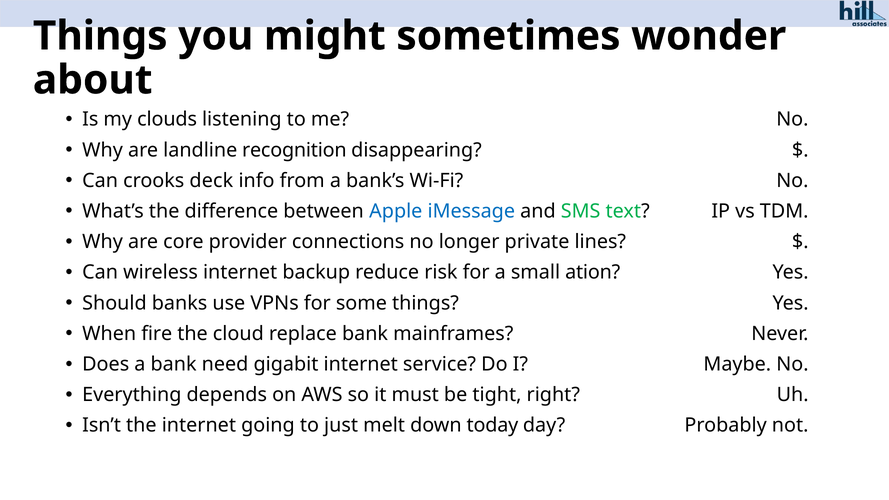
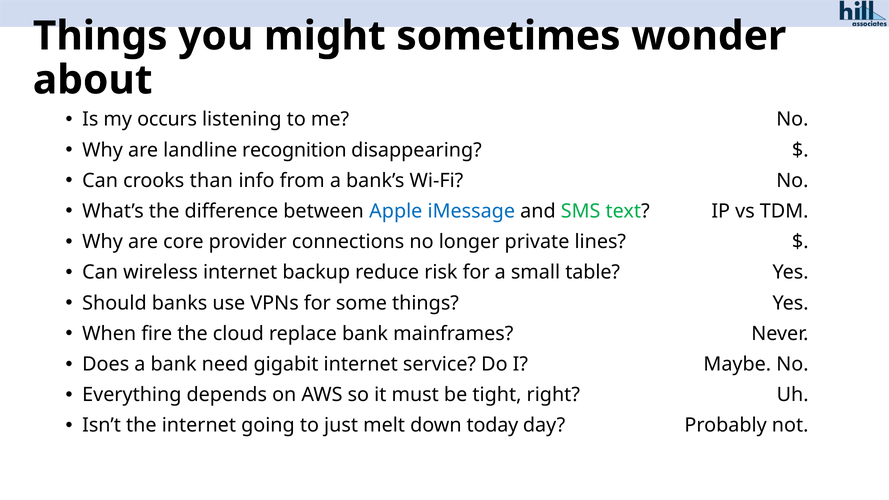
clouds: clouds -> occurs
deck: deck -> than
ation: ation -> table
